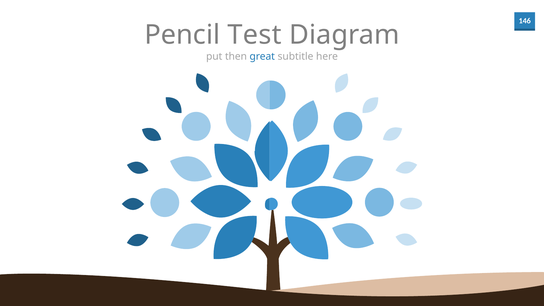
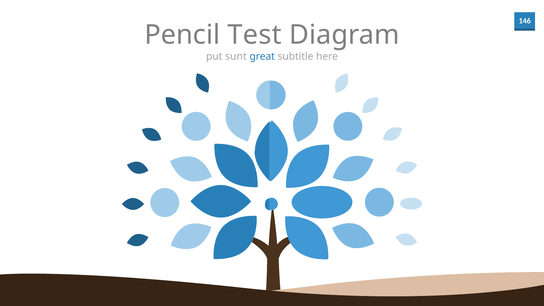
then: then -> sunt
